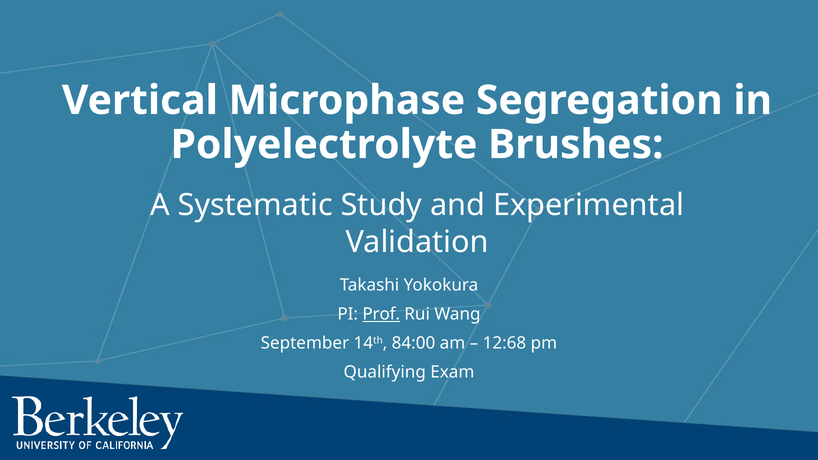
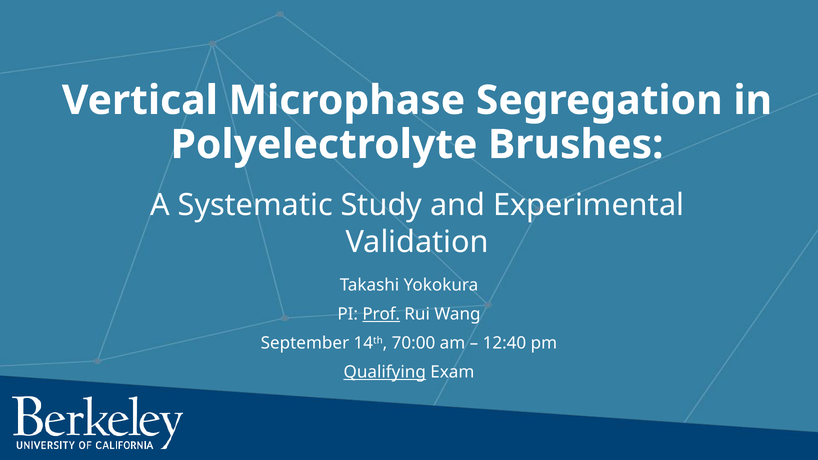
84:00: 84:00 -> 70:00
12:68: 12:68 -> 12:40
Qualifying underline: none -> present
